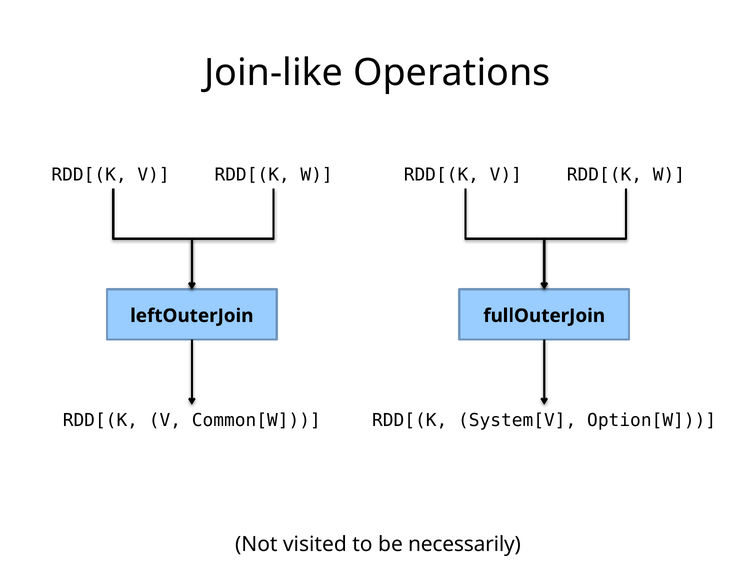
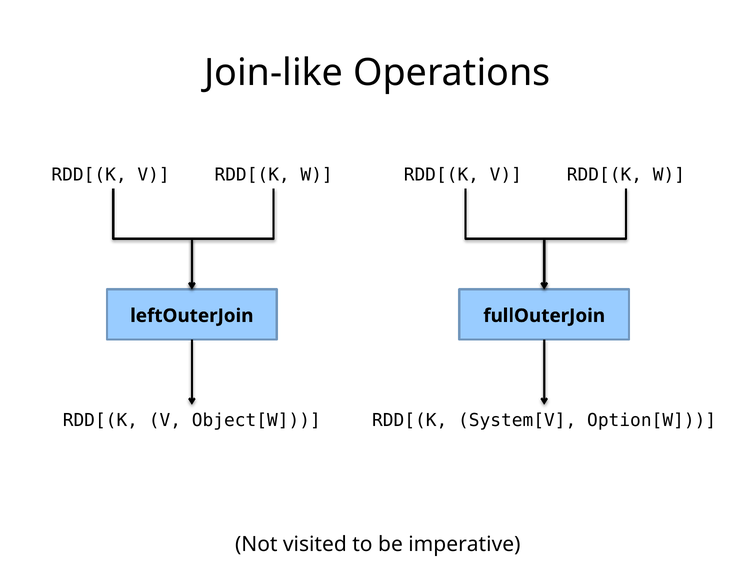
Common[W: Common[W -> Object[W
necessarily: necessarily -> imperative
